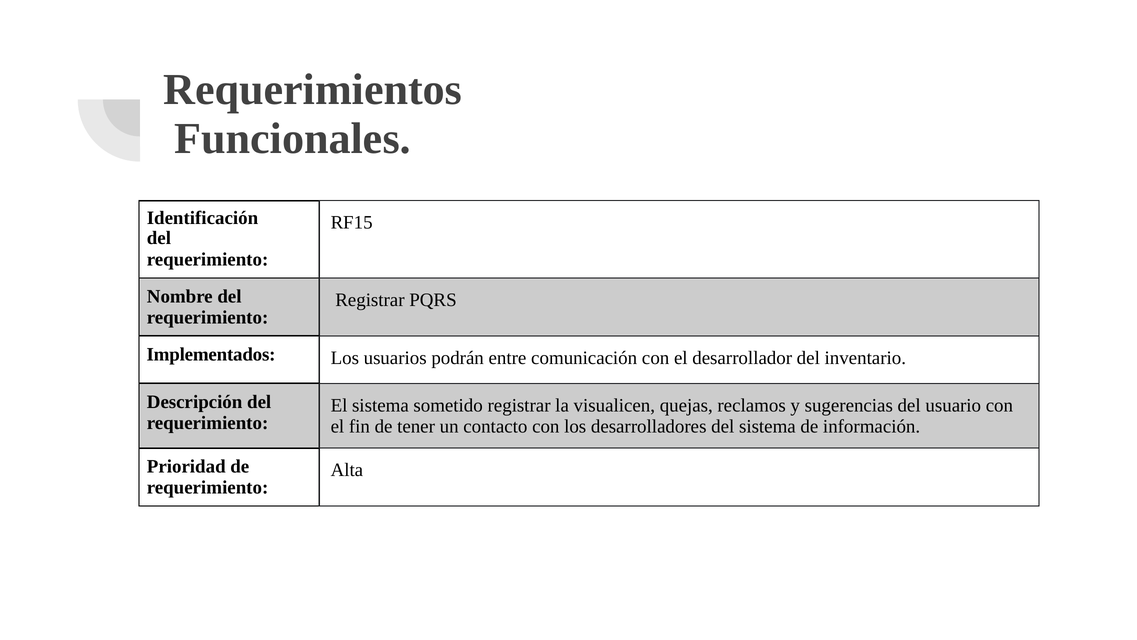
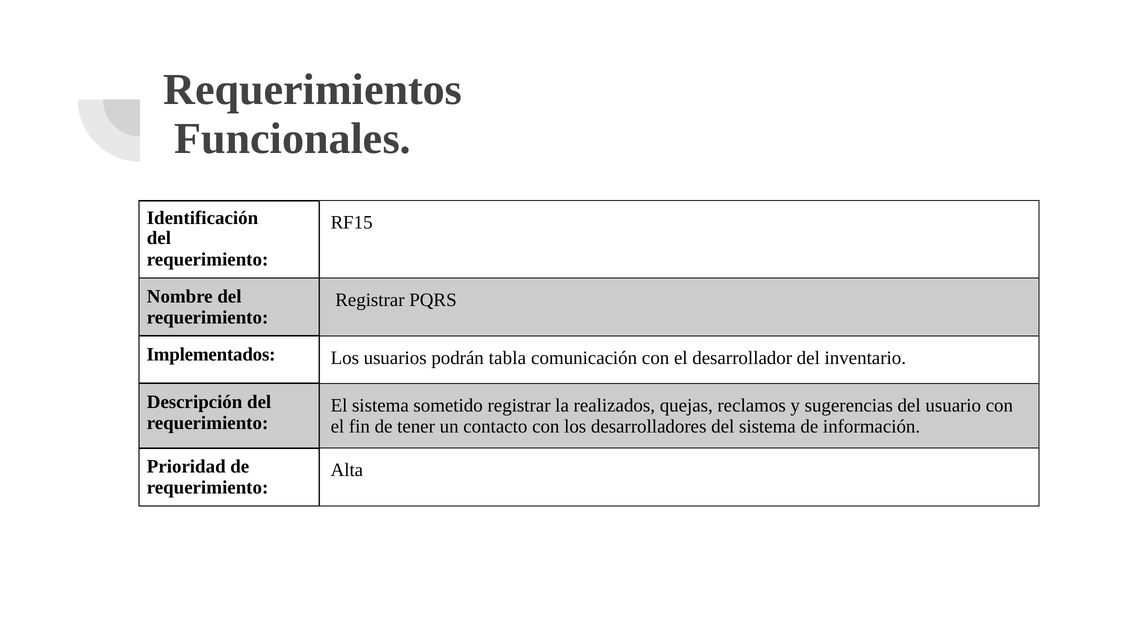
entre: entre -> tabla
visualicen: visualicen -> realizados
